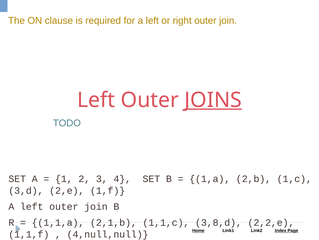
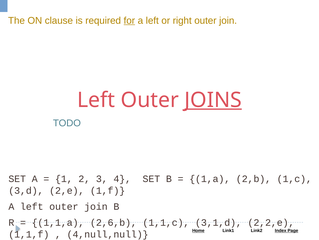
for underline: none -> present
2,1,b: 2,1,b -> 2,6,b
3,8,d: 3,8,d -> 3,1,d
